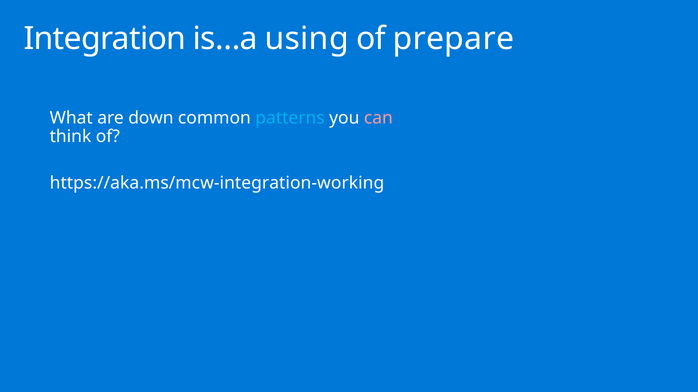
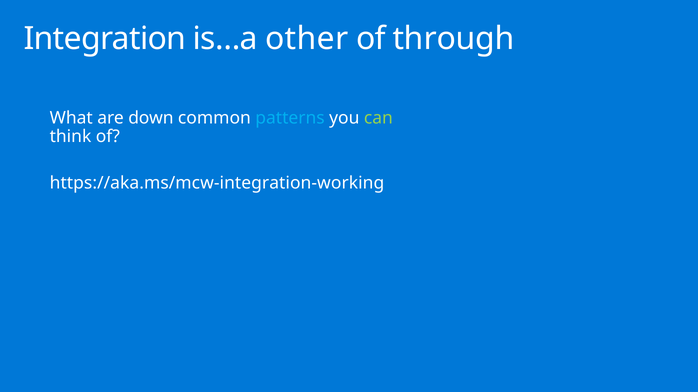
using: using -> other
prepare: prepare -> through
can colour: pink -> light green
